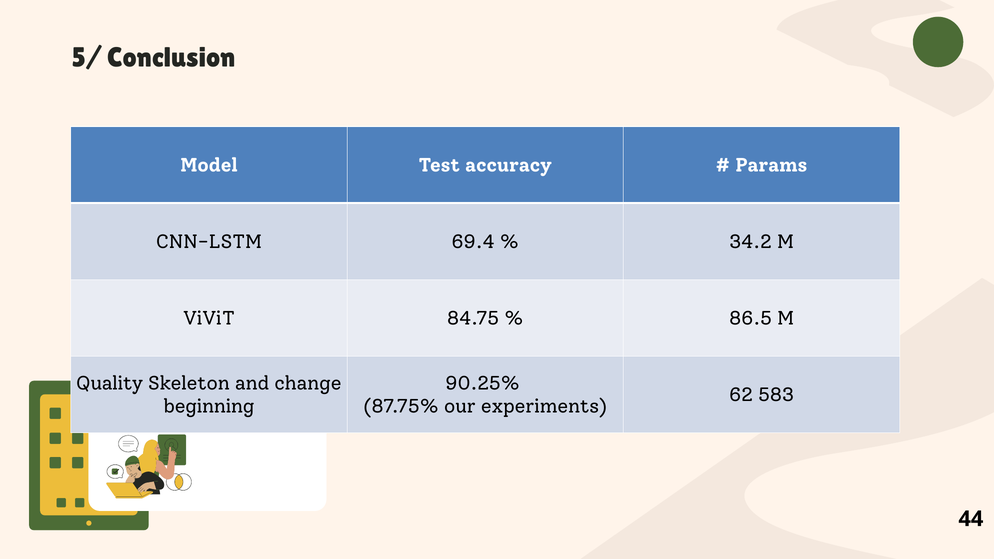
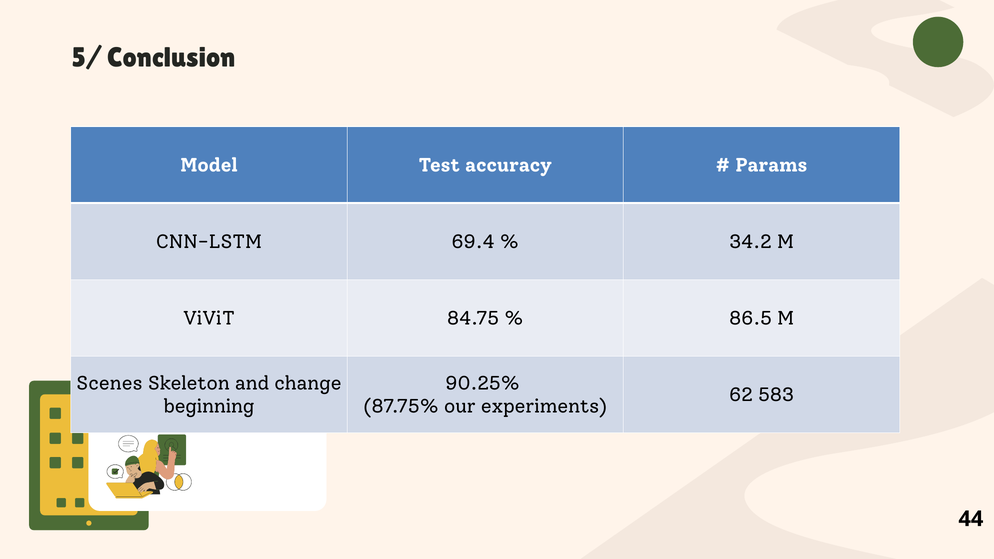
Quality: Quality -> Scenes
